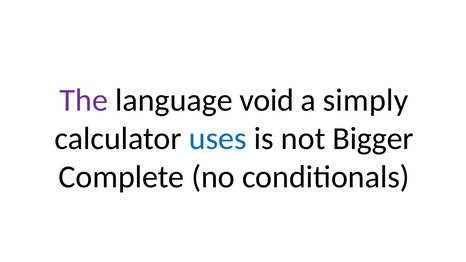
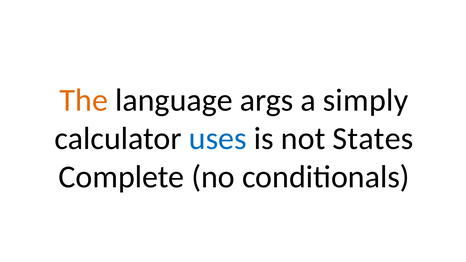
The colour: purple -> orange
void: void -> args
Bigger: Bigger -> States
